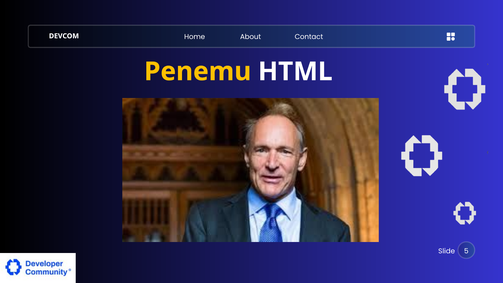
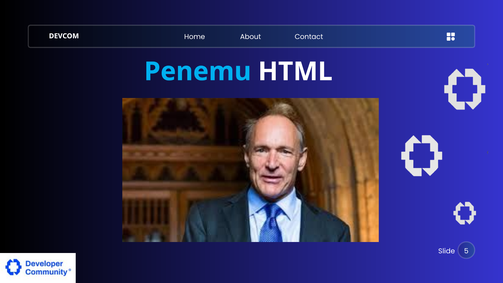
Penemu colour: yellow -> light blue
